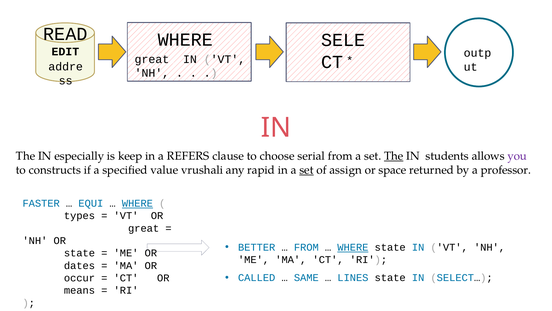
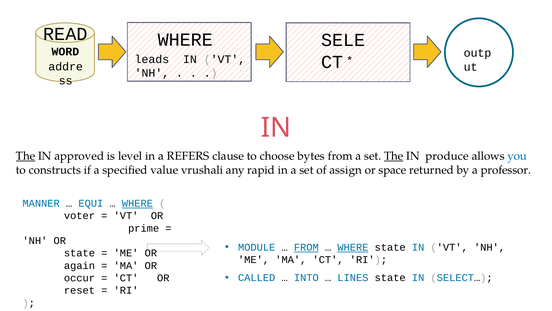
EDIT: EDIT -> WORD
great at (152, 59): great -> leads
The at (26, 156) underline: none -> present
especially: especially -> approved
keep: keep -> level
serial: serial -> bytes
students: students -> produce
you colour: purple -> blue
set at (306, 170) underline: present -> none
FASTER: FASTER -> MANNER
types: types -> voter
great at (144, 228): great -> prime
BETTER: BETTER -> MODULE
FROM at (306, 247) underline: none -> present
dates: dates -> again
SAME: SAME -> INTO
means: means -> reset
